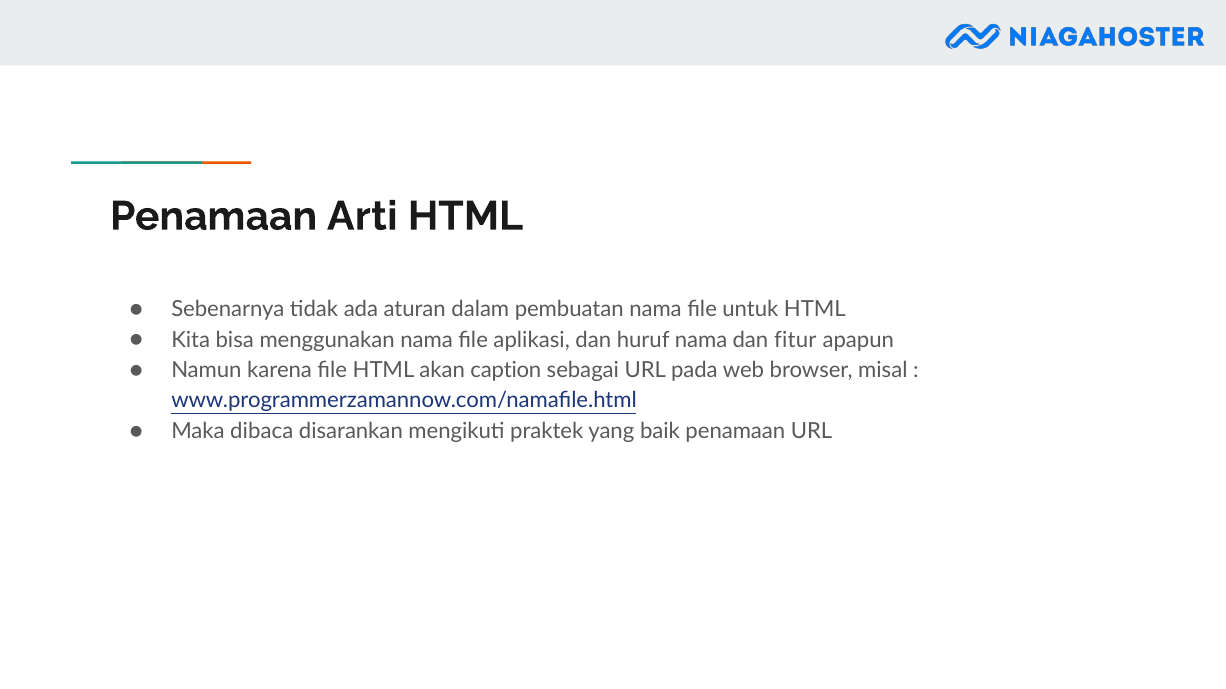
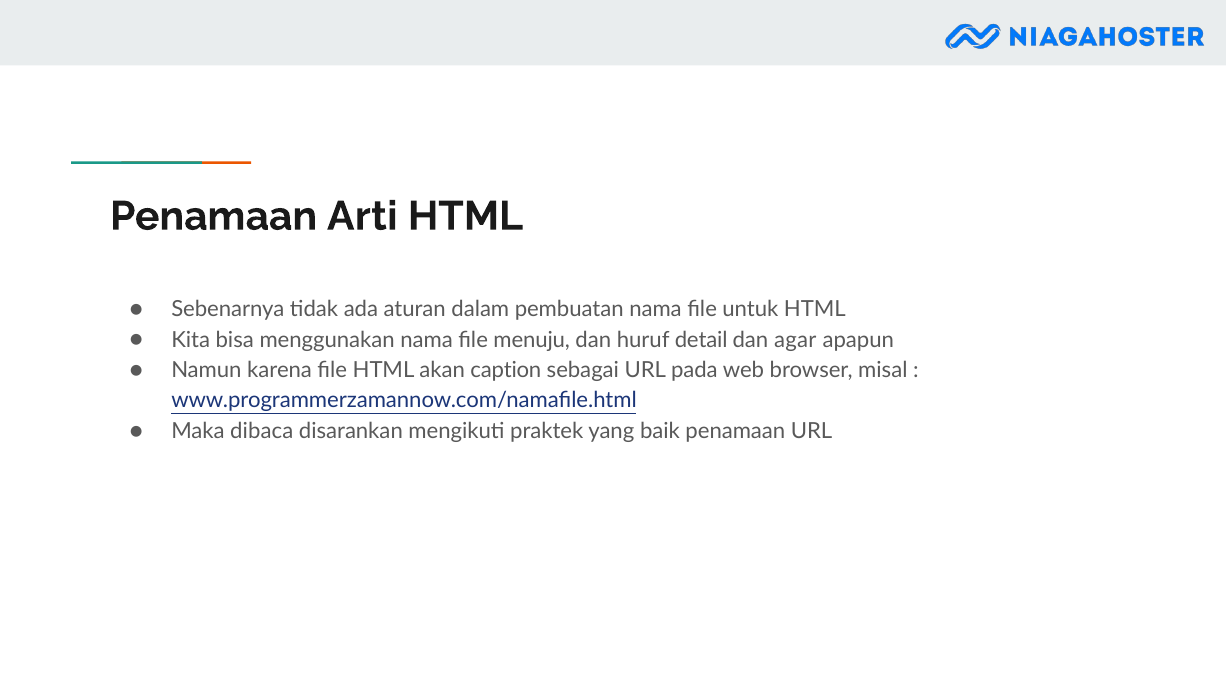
aplikasi: aplikasi -> menuju
huruf nama: nama -> detail
fitur: fitur -> agar
